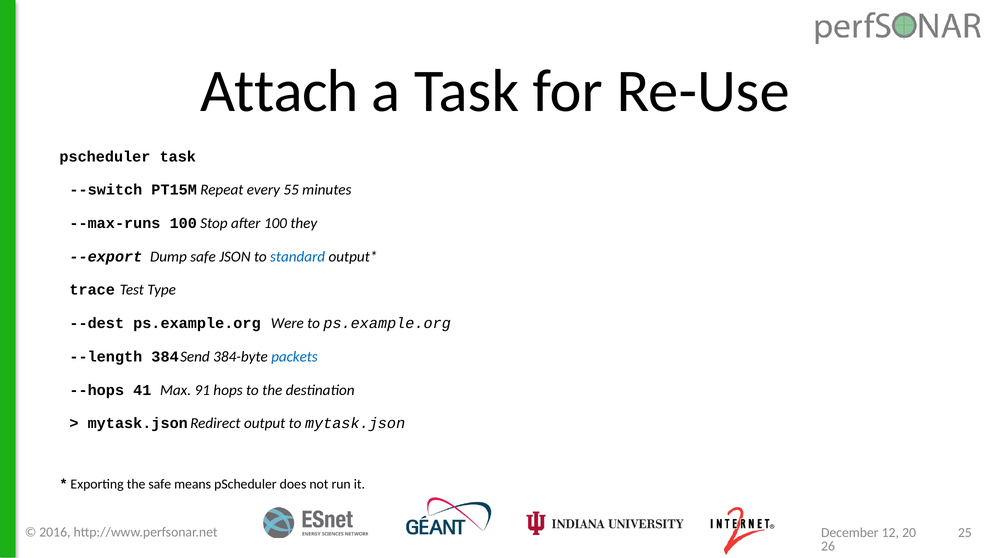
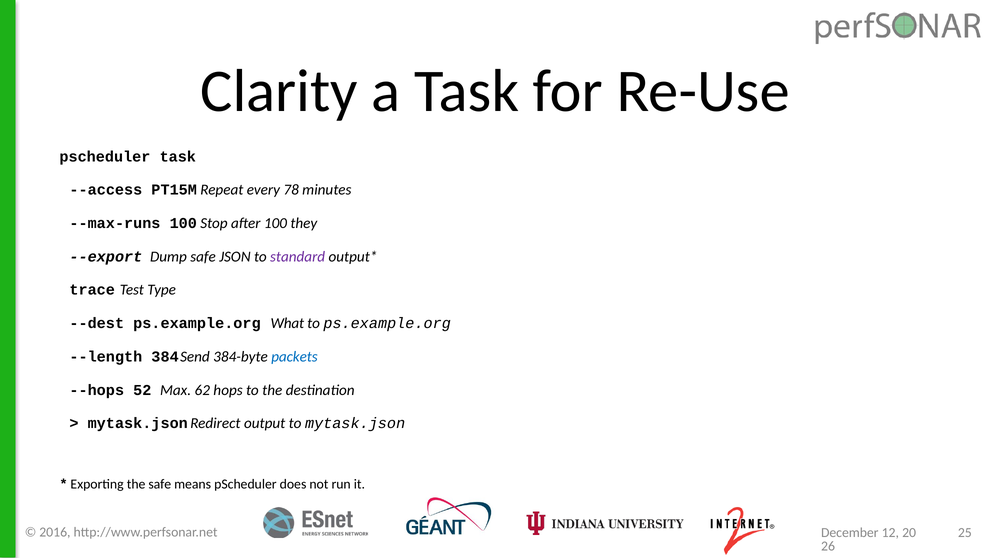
Attach: Attach -> Clarity
--switch: --switch -> --access
55: 55 -> 78
standard colour: blue -> purple
Were: Were -> What
41: 41 -> 52
91: 91 -> 62
